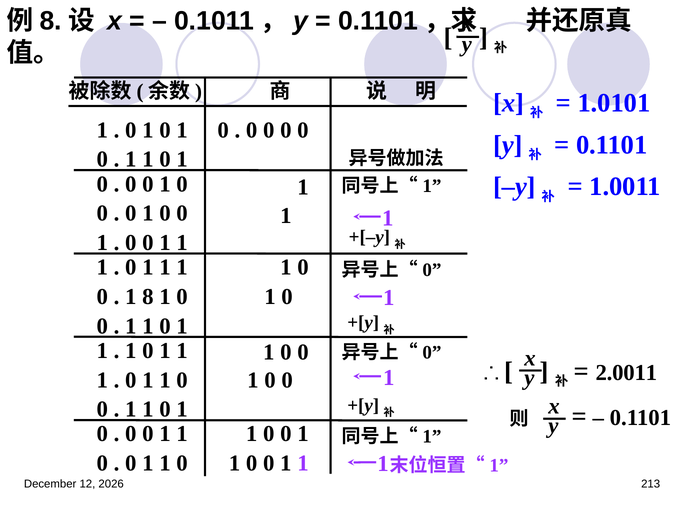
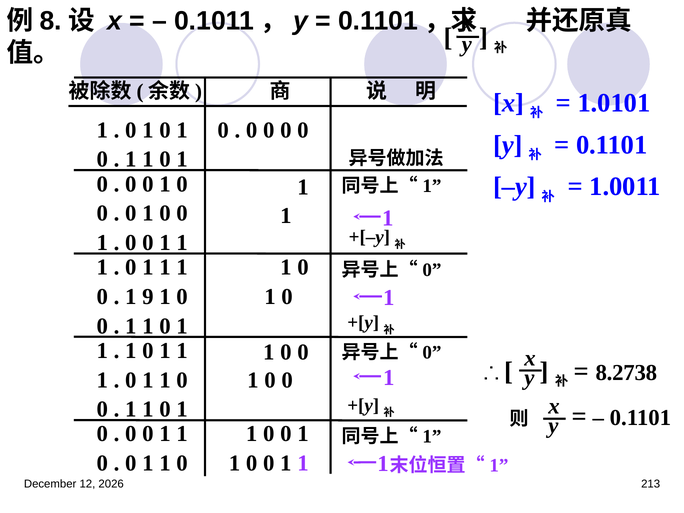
1 8: 8 -> 9
2.0011: 2.0011 -> 8.2738
